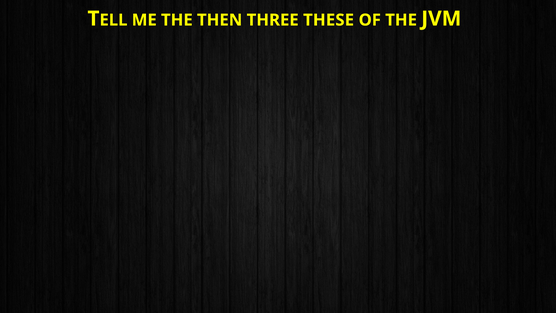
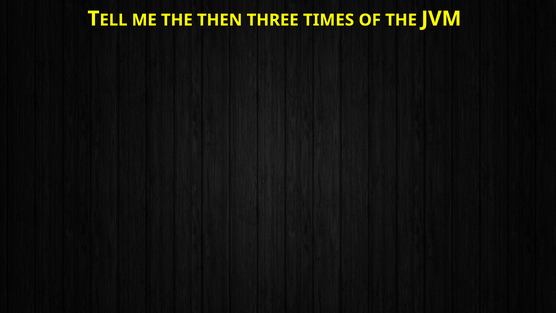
THESE: THESE -> TIMES
